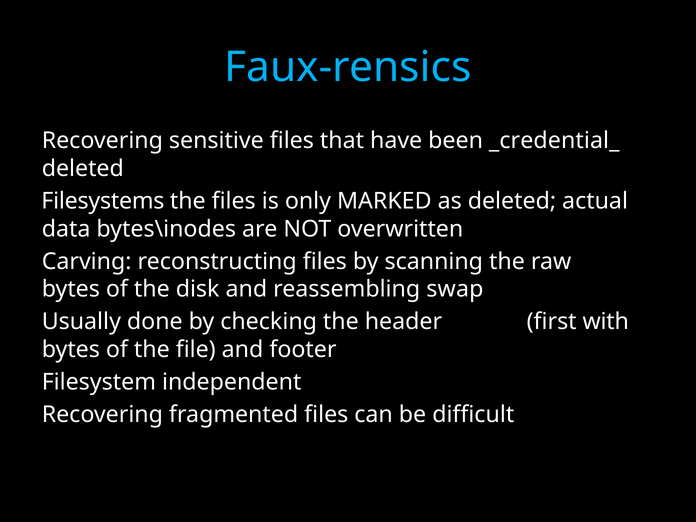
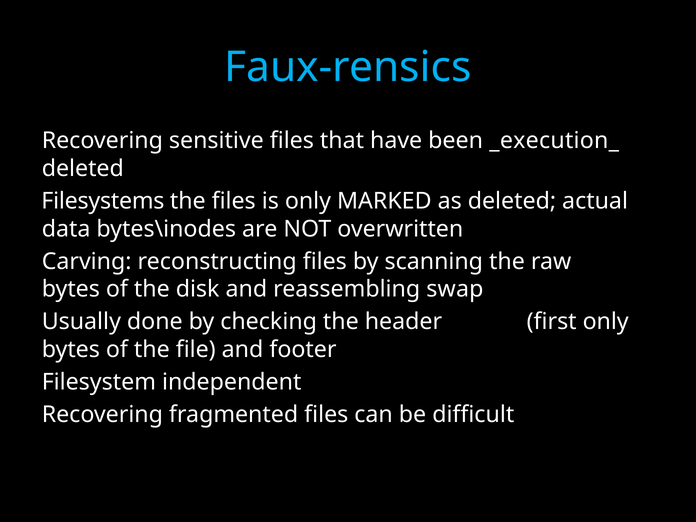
_credential_: _credential_ -> _execution_
first with: with -> only
